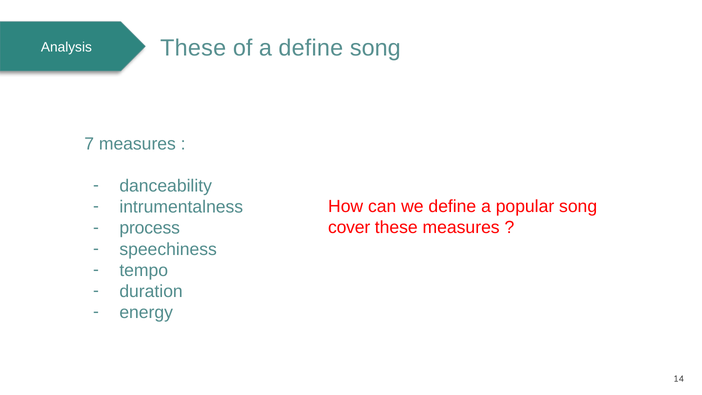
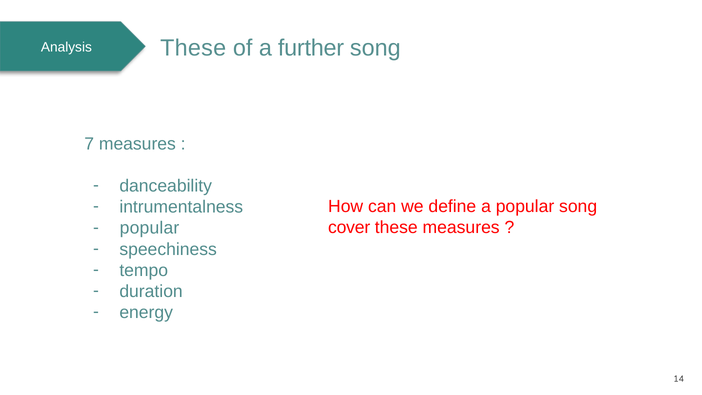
a define: define -> further
process at (150, 228): process -> popular
